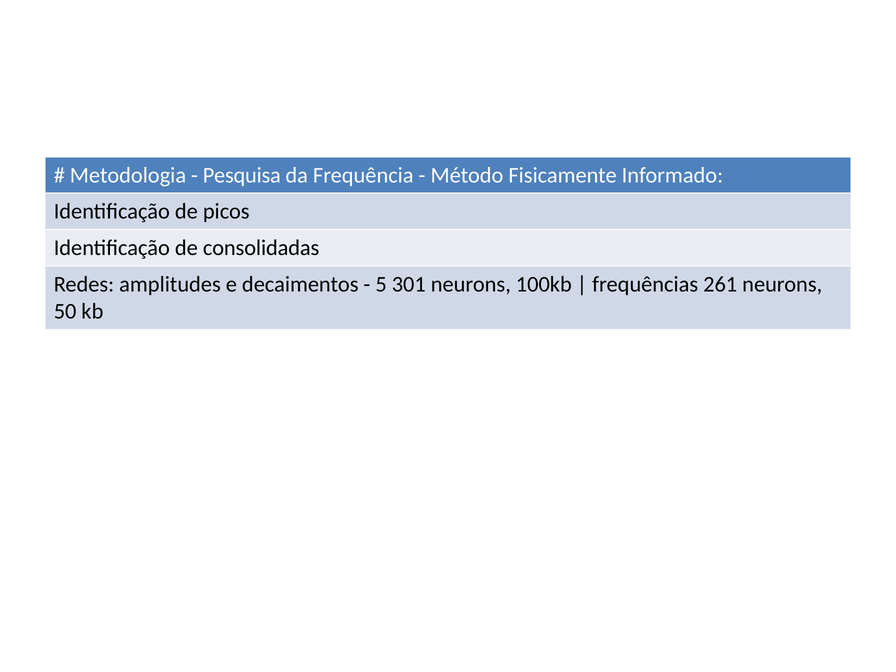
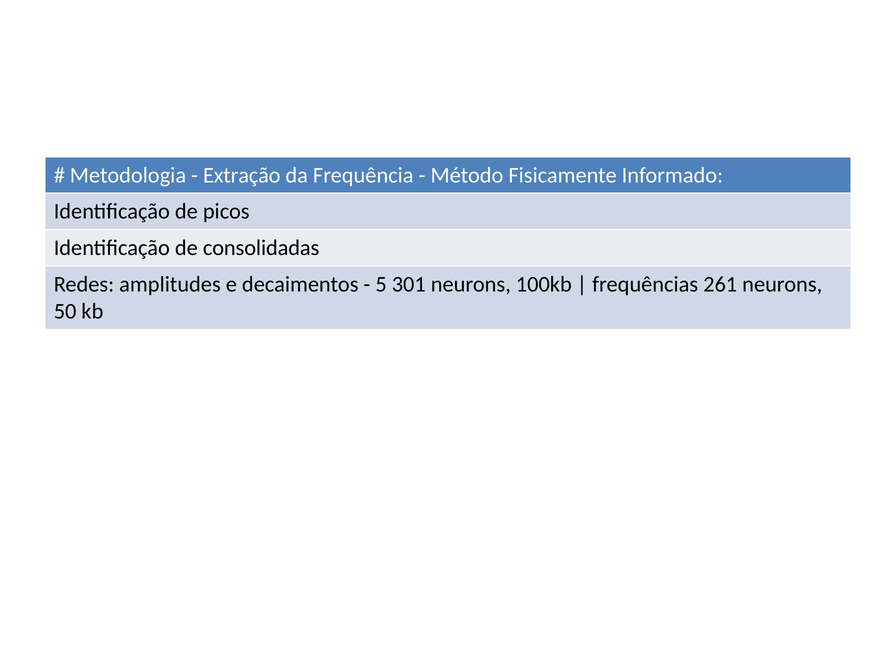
Pesquisa: Pesquisa -> Extração
